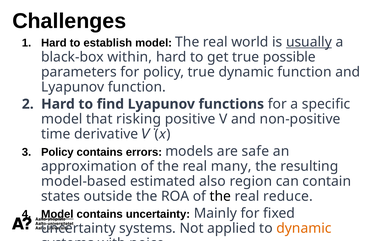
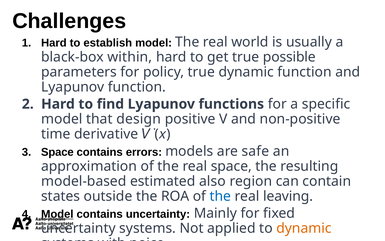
usually underline: present -> none
risking: risking -> design
Policy at (57, 152): Policy -> Space
real many: many -> space
the at (220, 196) colour: black -> blue
reduce: reduce -> leaving
